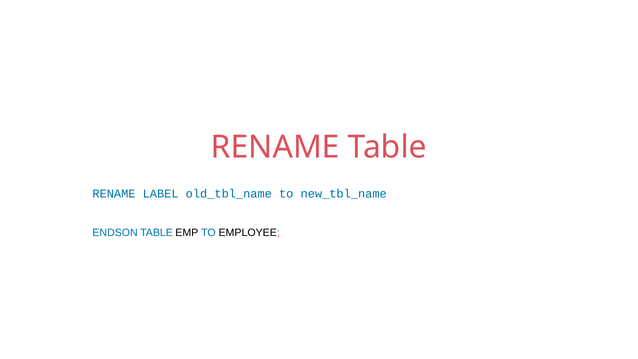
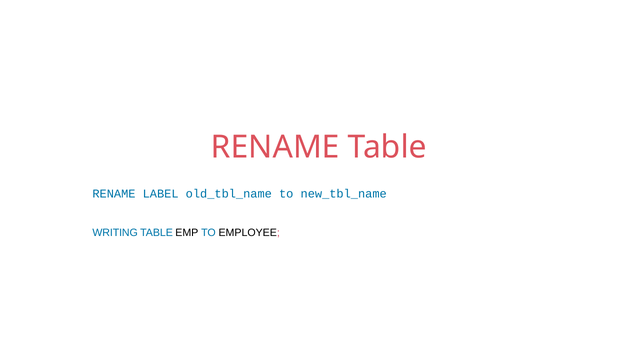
ENDSON: ENDSON -> WRITING
